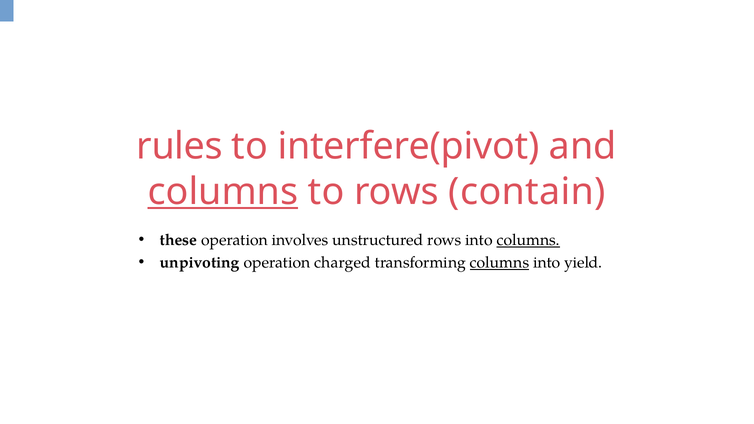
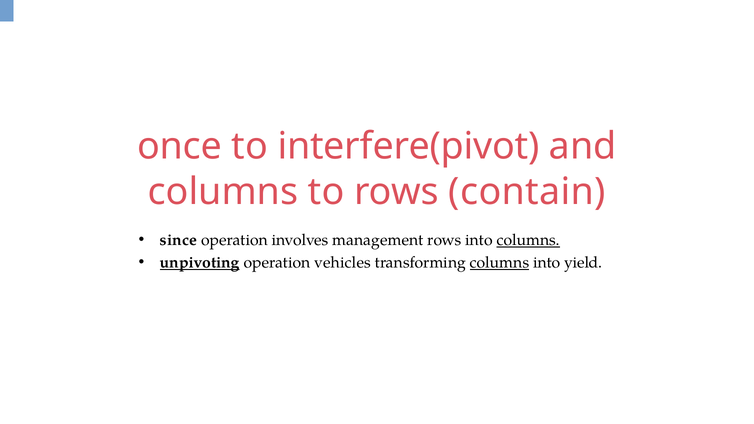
rules: rules -> once
columns at (223, 192) underline: present -> none
these: these -> since
unstructured: unstructured -> management
unpivoting underline: none -> present
charged: charged -> vehicles
